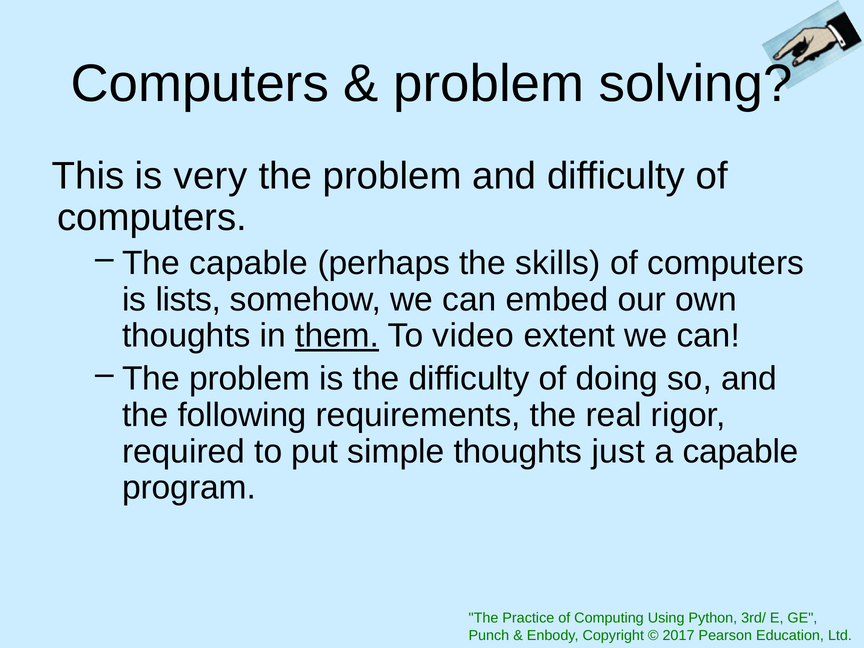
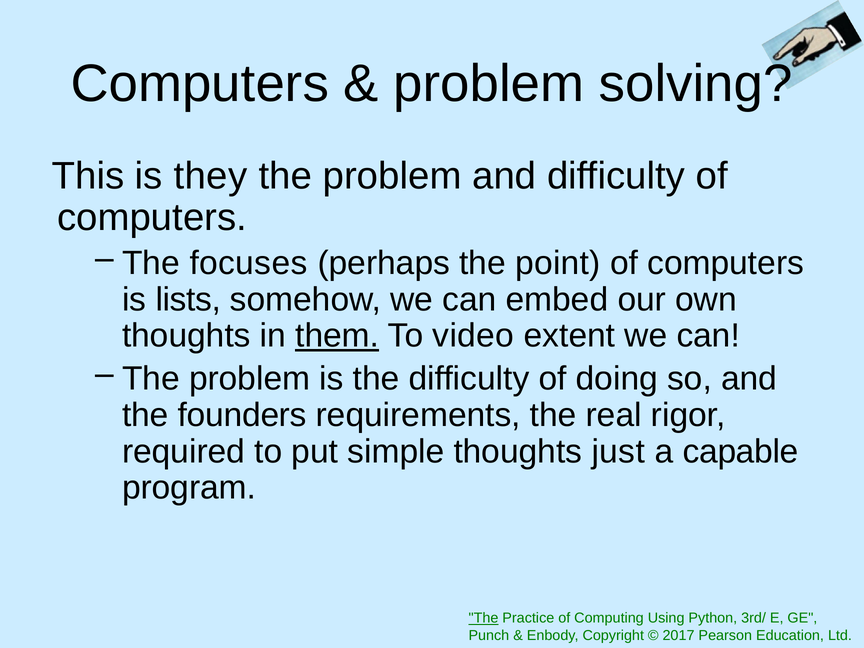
very: very -> they
The capable: capable -> focuses
skills: skills -> point
following: following -> founders
The at (483, 618) underline: none -> present
